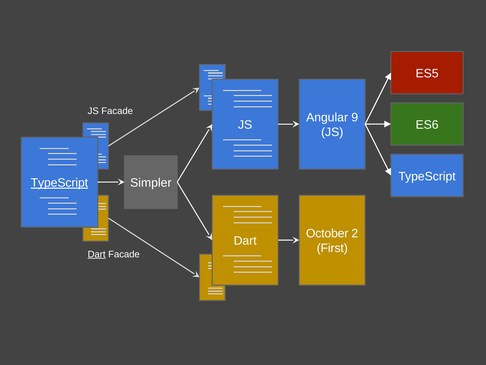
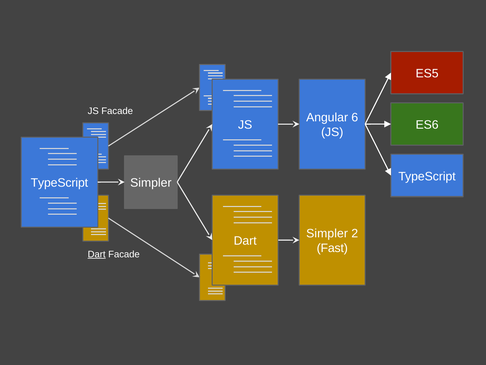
9: 9 -> 6
TypeScript at (59, 183) underline: present -> none
October at (327, 233): October -> Simpler
First: First -> Fast
